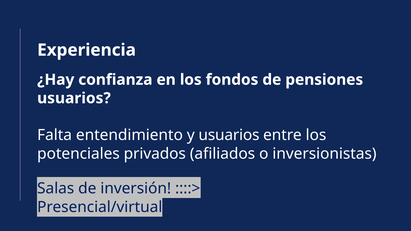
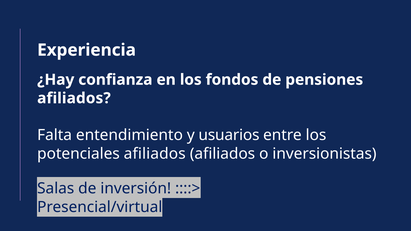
usuarios at (74, 98): usuarios -> afiliados
potenciales privados: privados -> afiliados
